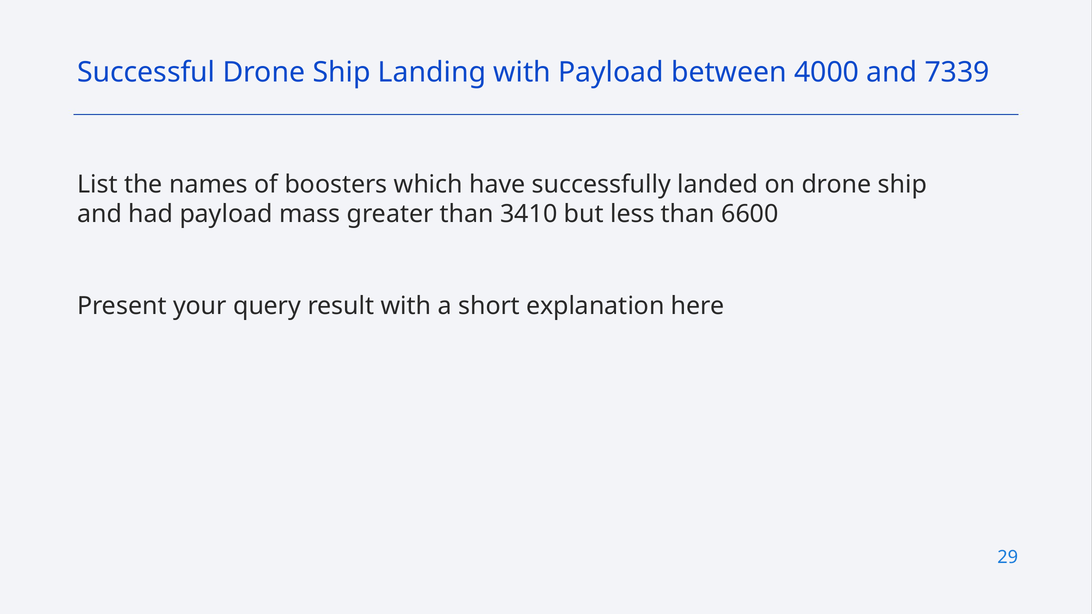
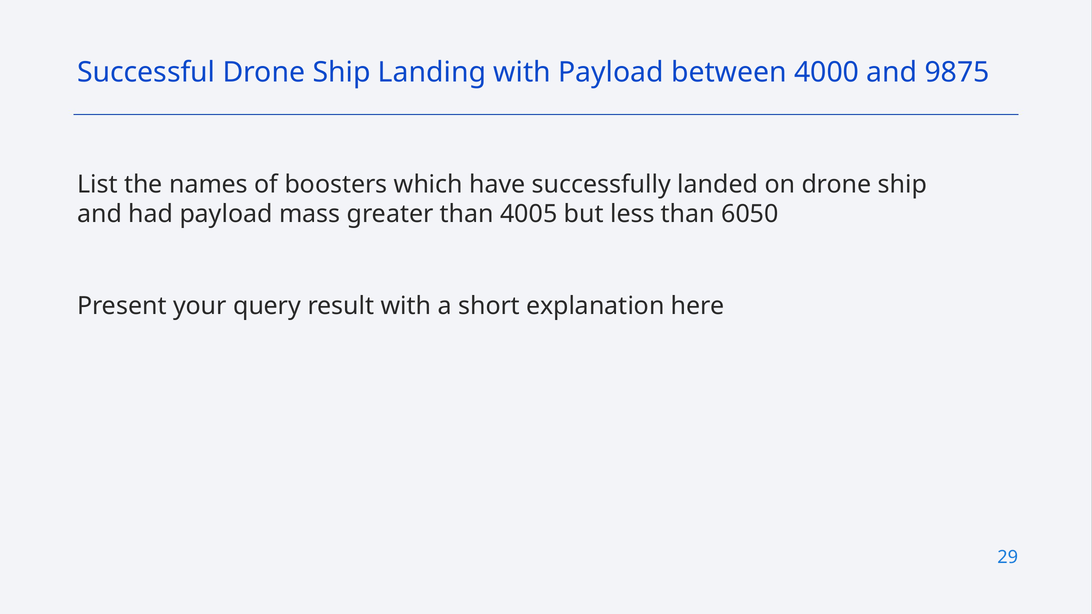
7339: 7339 -> 9875
3410: 3410 -> 4005
6600: 6600 -> 6050
